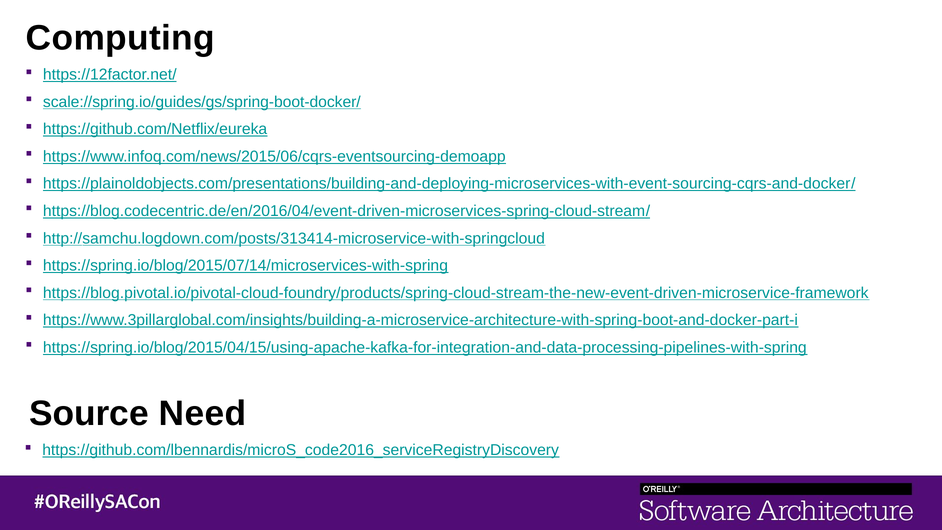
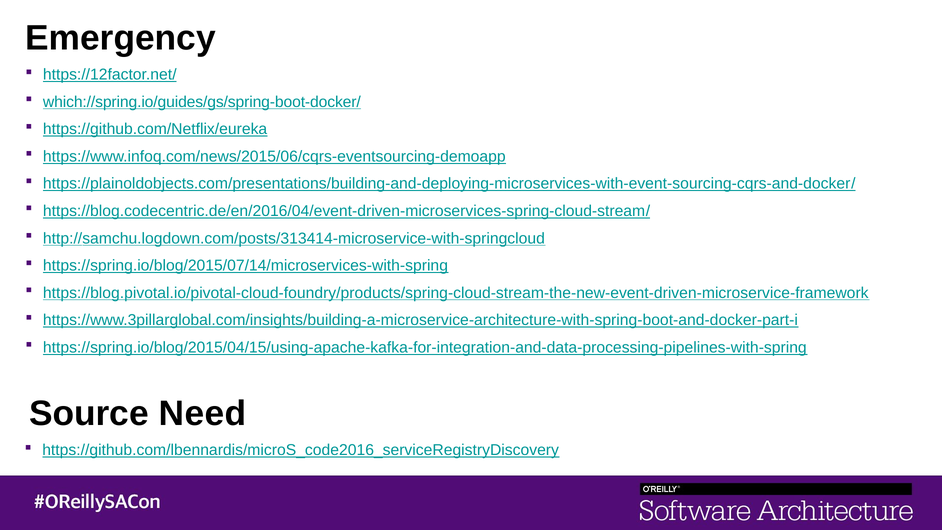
Computing: Computing -> Emergency
scale://spring.io/guides/gs/spring-boot-docker/: scale://spring.io/guides/gs/spring-boot-docker/ -> which://spring.io/guides/gs/spring-boot-docker/
